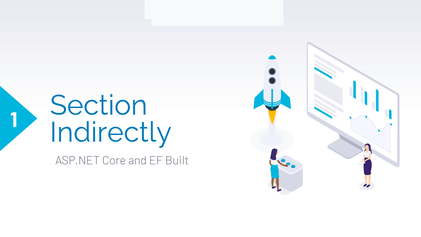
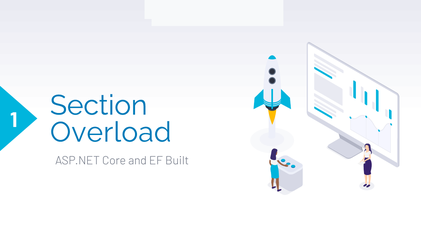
Indirectly: Indirectly -> Overload
